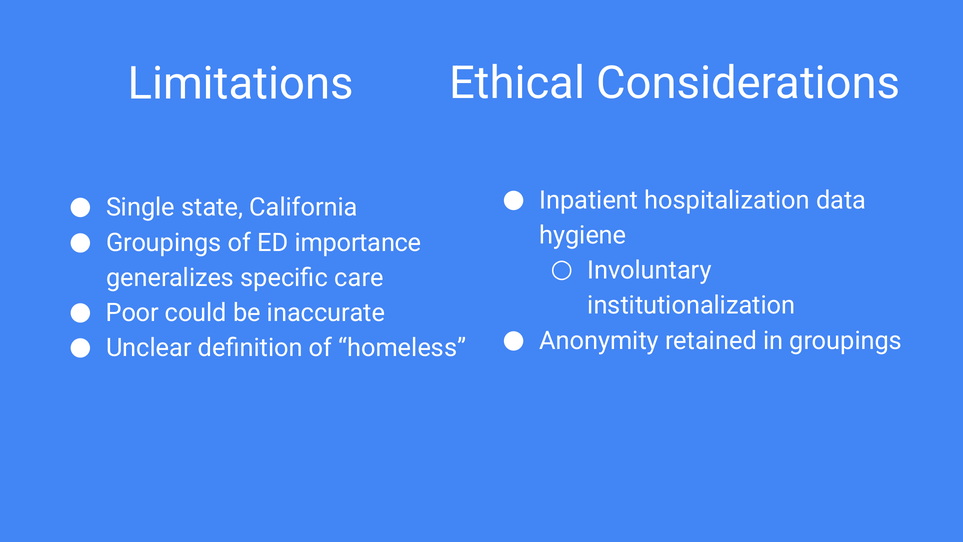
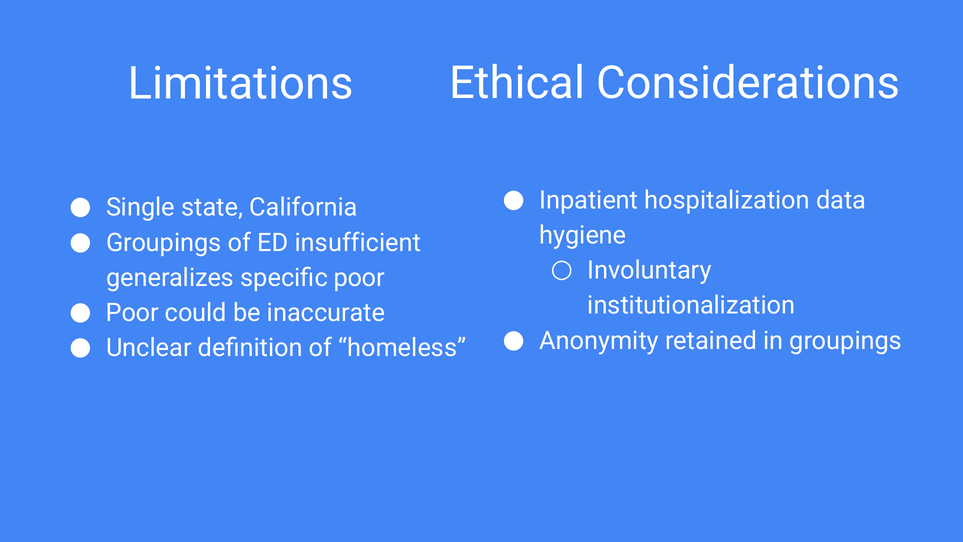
importance: importance -> insufficient
specific care: care -> poor
